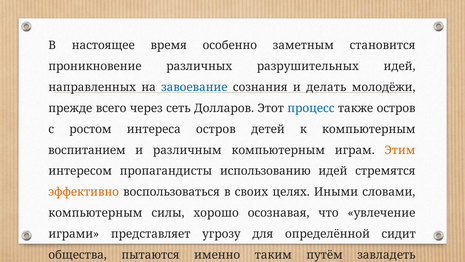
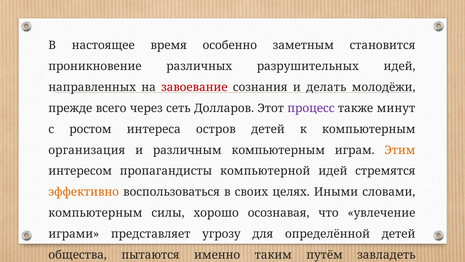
завоевание colour: blue -> red
процесс colour: blue -> purple
также остров: остров -> минут
воспитанием: воспитанием -> организация
использованию: использованию -> компьютерной
определённой сидит: сидит -> детей
